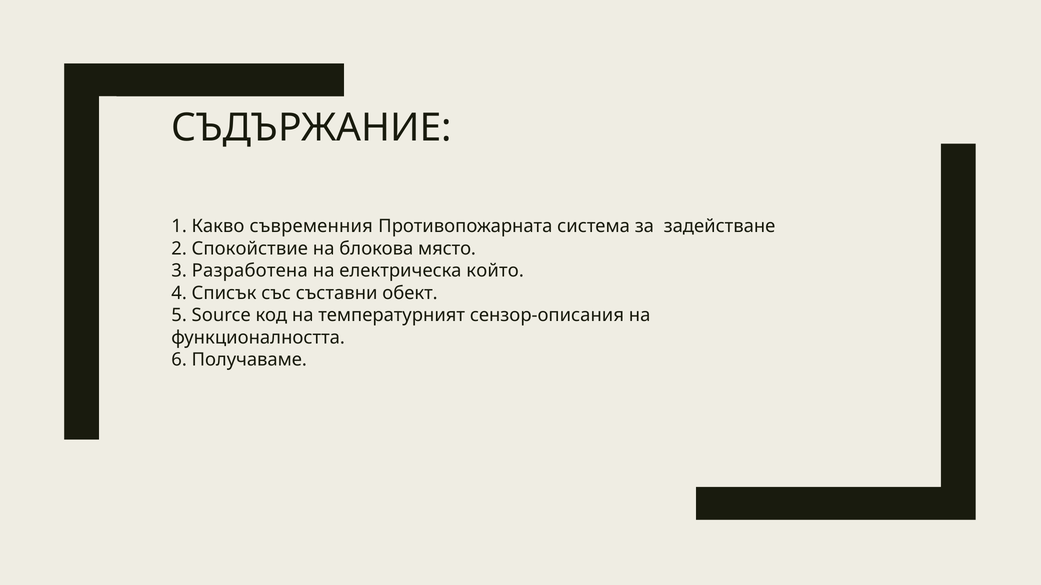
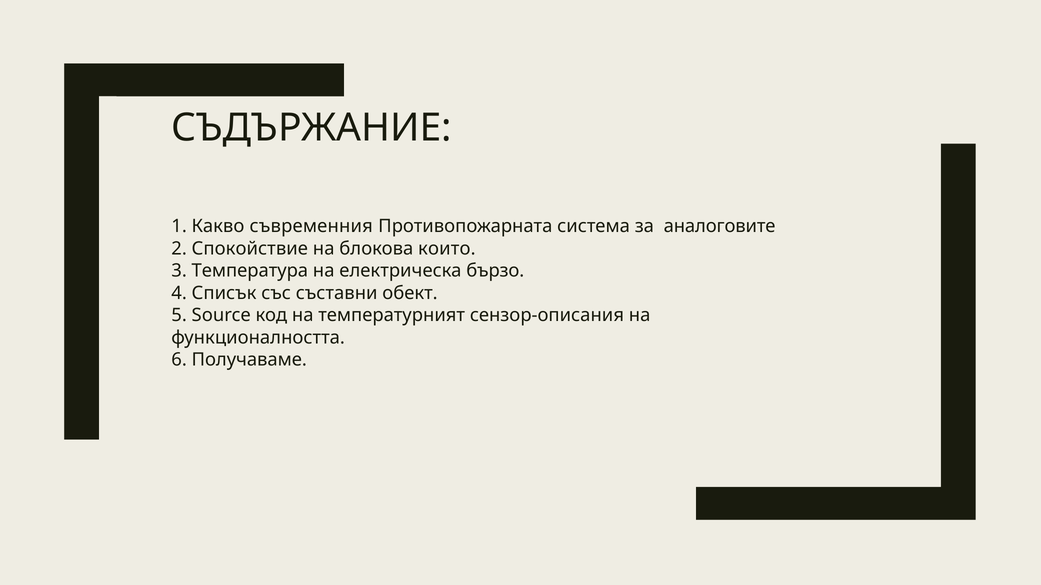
задействане: задействане -> аналоговите
място: място -> които
Разработена: Разработена -> Температура
който: който -> бързо
